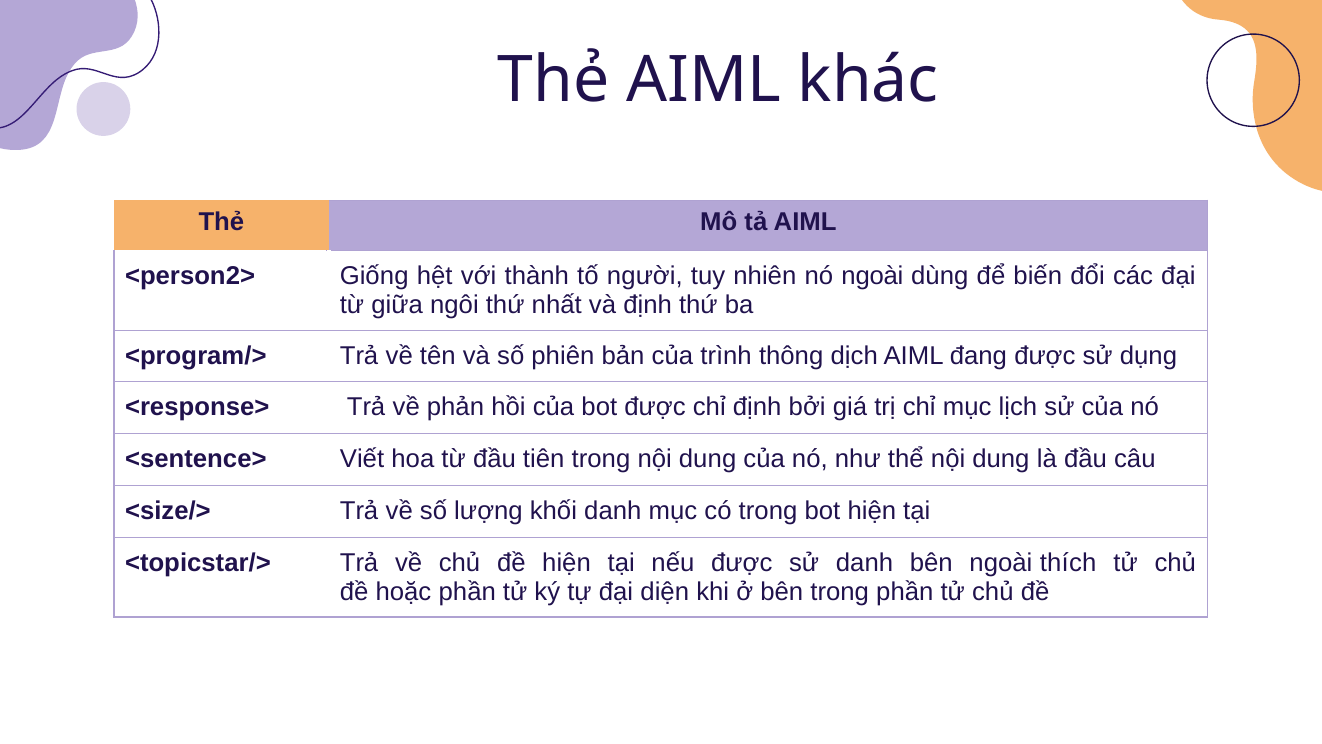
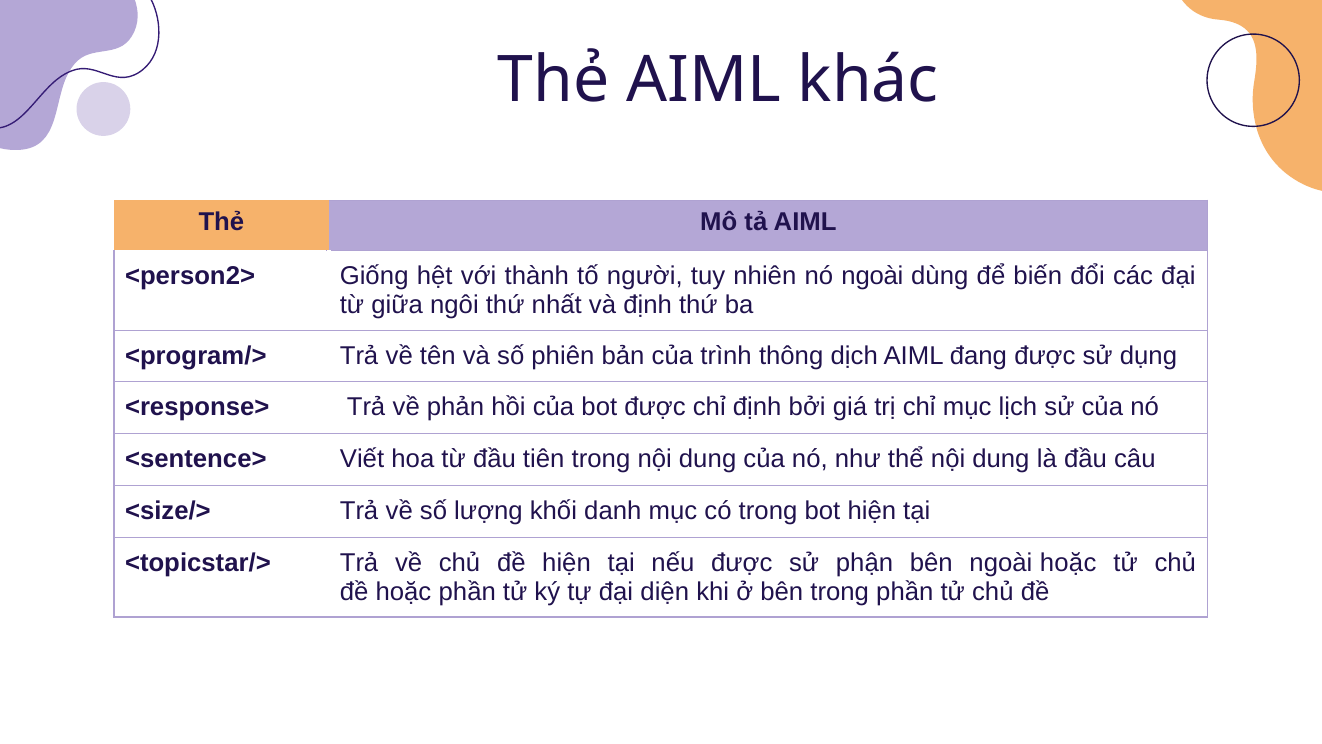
sử danh: danh -> phận
ngoài thích: thích -> hoặc
